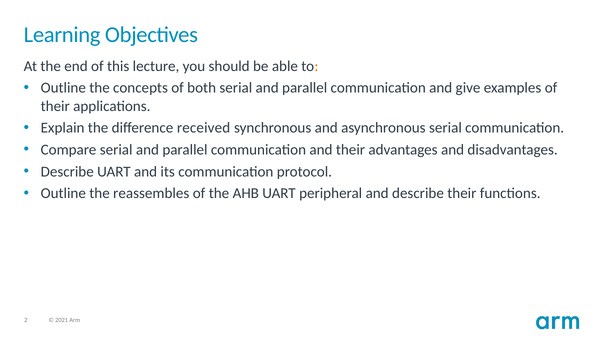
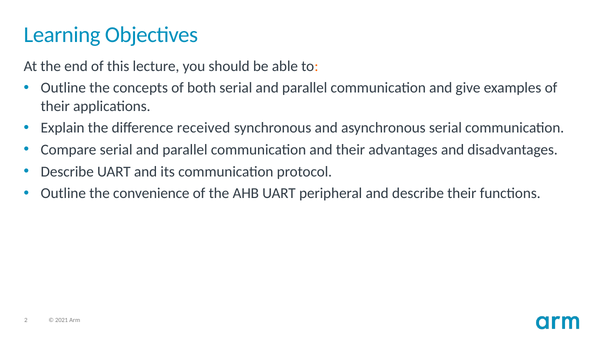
reassembles: reassembles -> convenience
